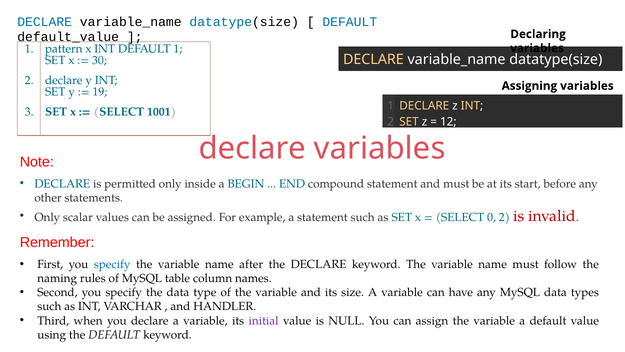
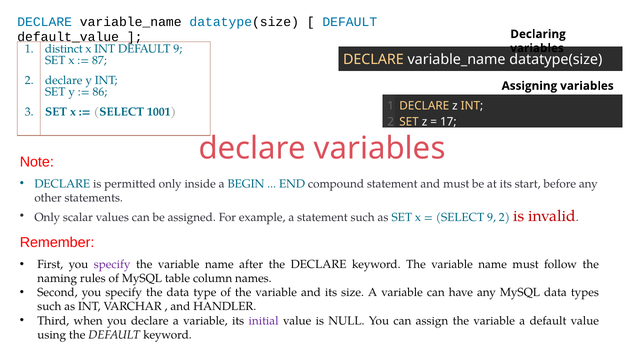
pattern: pattern -> distinct
DEFAULT 1: 1 -> 9
30: 30 -> 87
19: 19 -> 86
12: 12 -> 17
SELECT 0: 0 -> 9
specify at (112, 264) colour: blue -> purple
